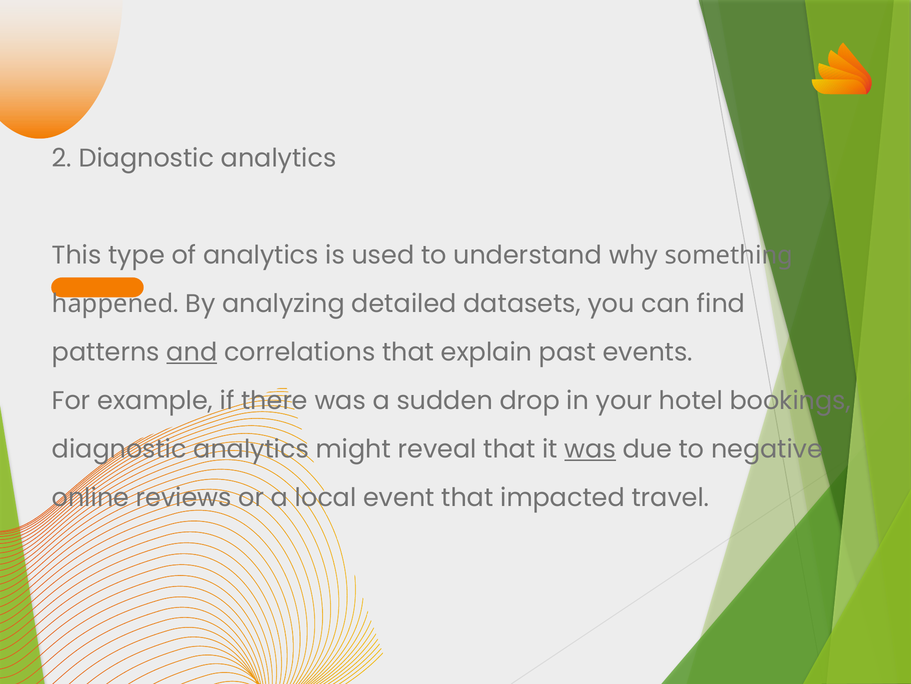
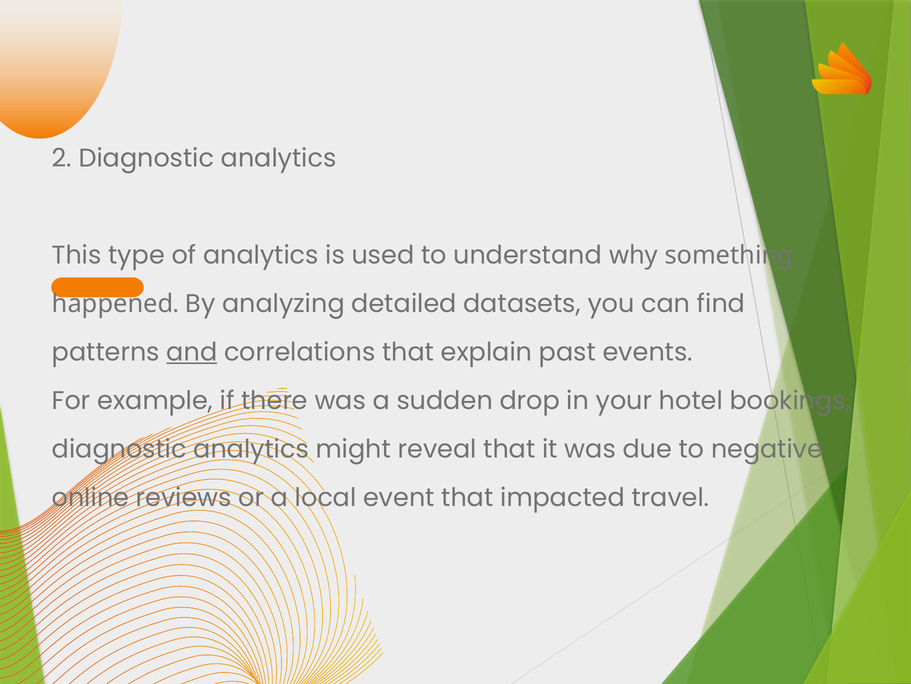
was at (590, 449) underline: present -> none
